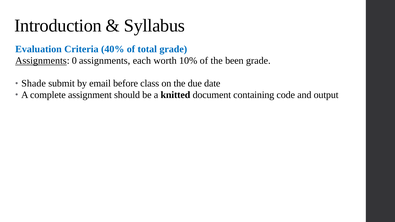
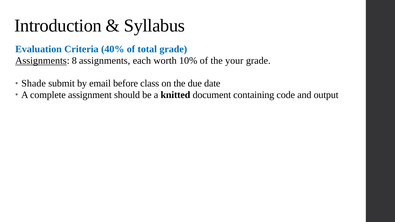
0: 0 -> 8
been: been -> your
